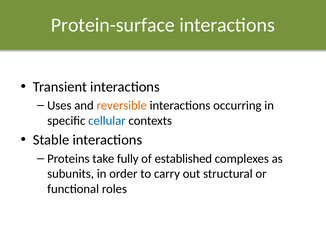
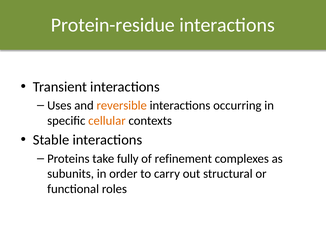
Protein-surface: Protein-surface -> Protein-residue
cellular colour: blue -> orange
established: established -> refinement
